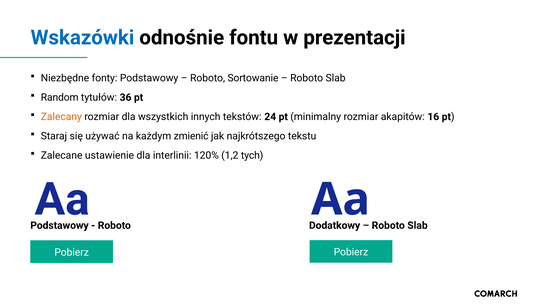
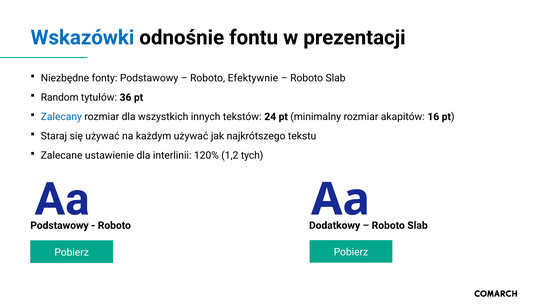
Sortowanie: Sortowanie -> Efektywnie
Zalecany colour: orange -> blue
każdym zmienić: zmienić -> używać
